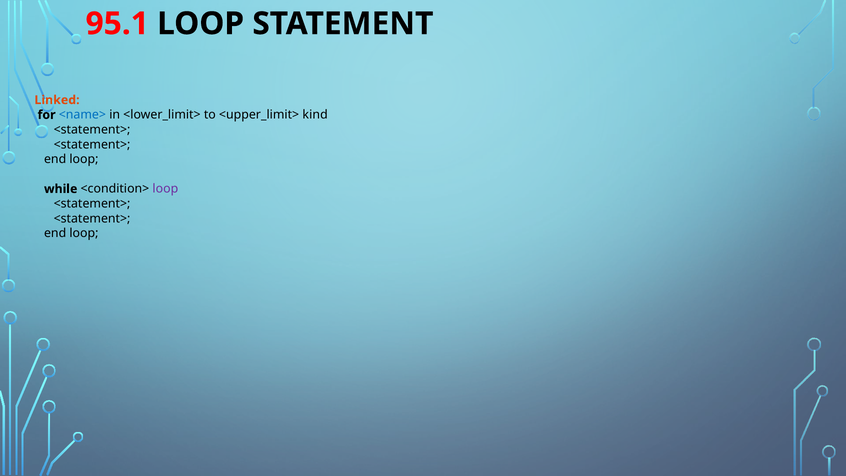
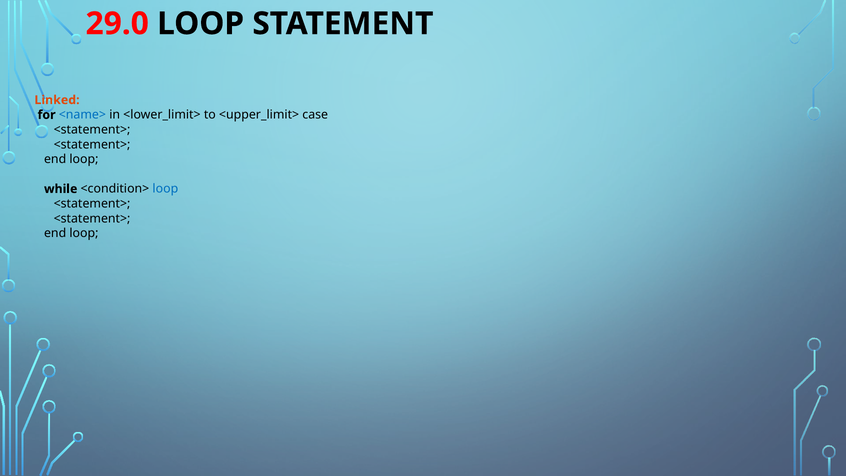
95.1: 95.1 -> 29.0
kind: kind -> case
loop at (165, 189) colour: purple -> blue
